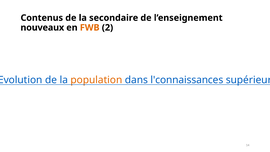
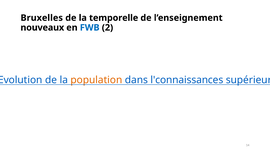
Contenus: Contenus -> Bruxelles
secondaire: secondaire -> temporelle
FWB colour: orange -> blue
